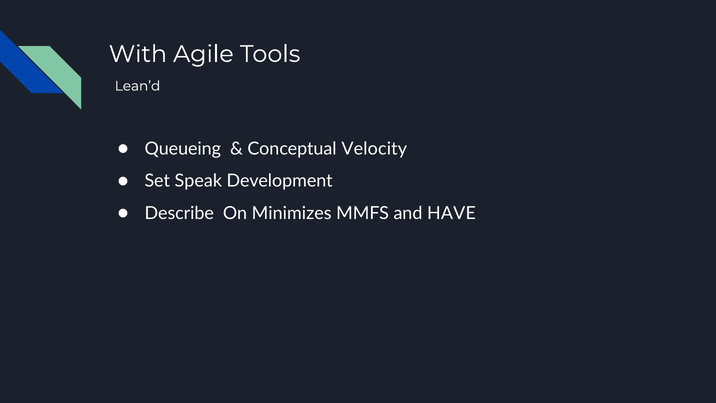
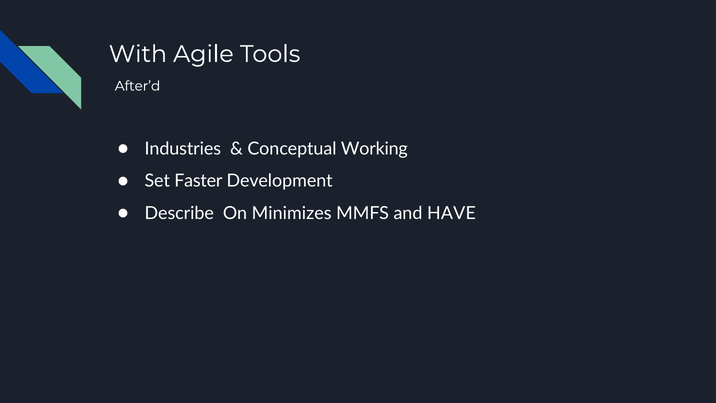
Lean’d: Lean’d -> After’d
Queueing: Queueing -> Industries
Velocity: Velocity -> Working
Speak: Speak -> Faster
